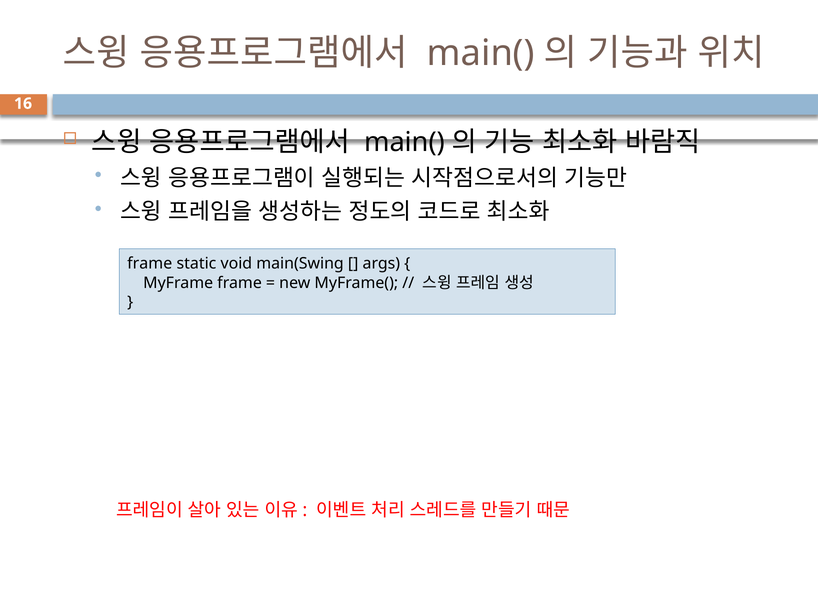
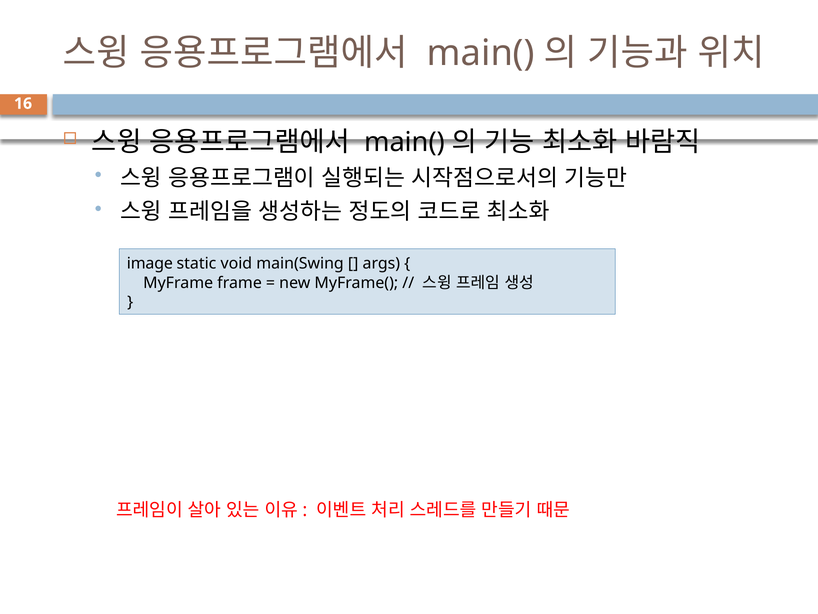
frame at (150, 263): frame -> image
